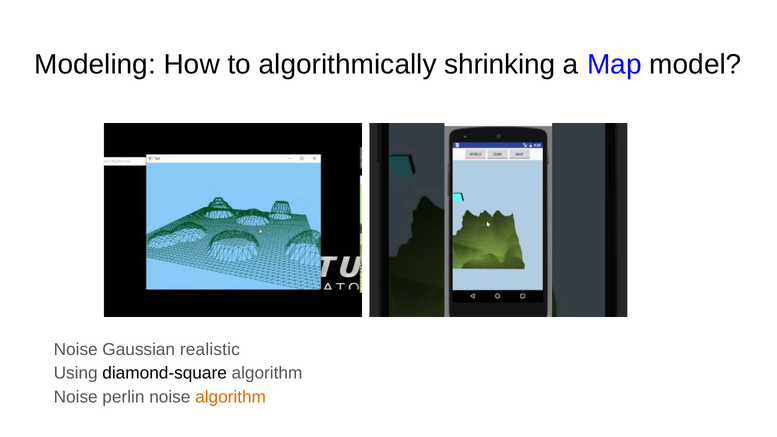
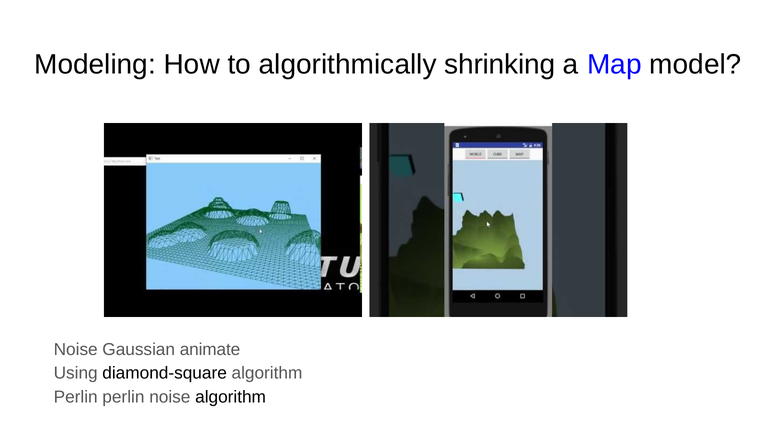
realistic: realistic -> animate
Noise at (76, 397): Noise -> Perlin
algorithm at (231, 397) colour: orange -> black
